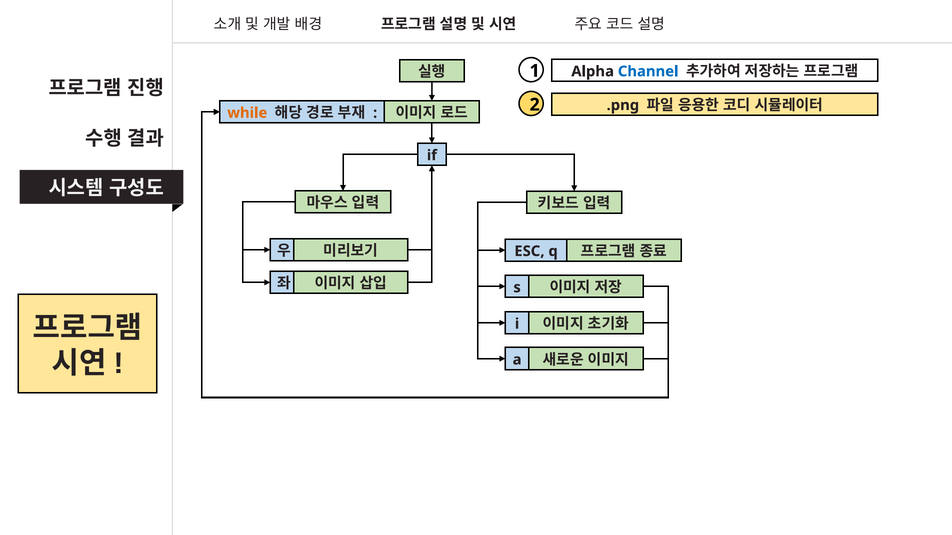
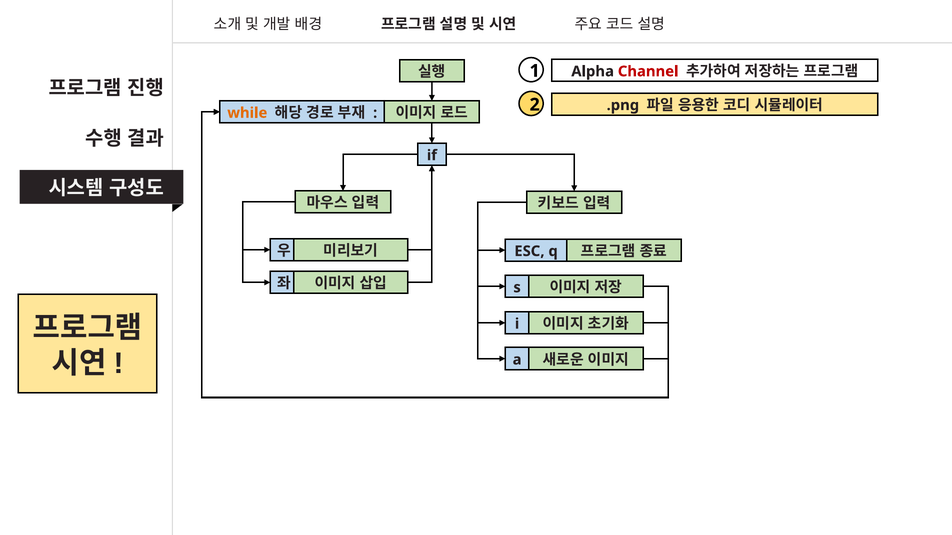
Channel colour: blue -> red
